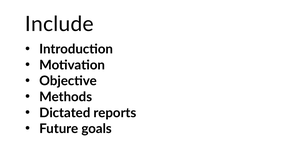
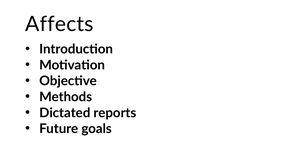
Include: Include -> Affects
